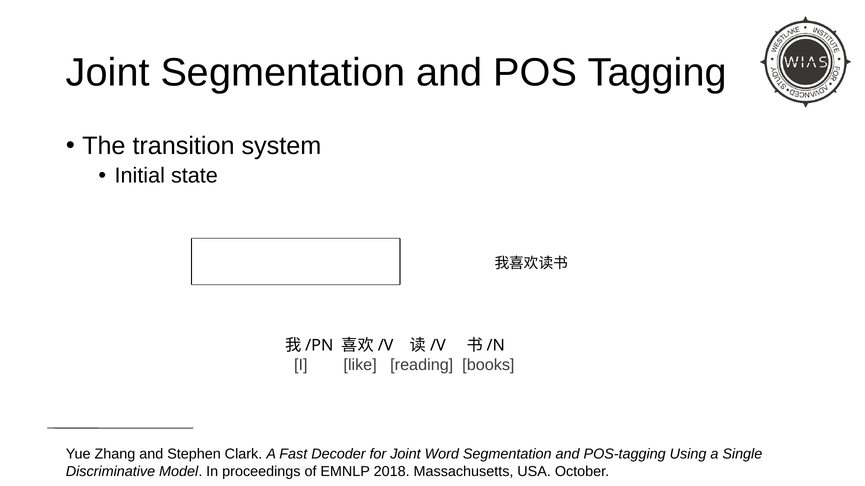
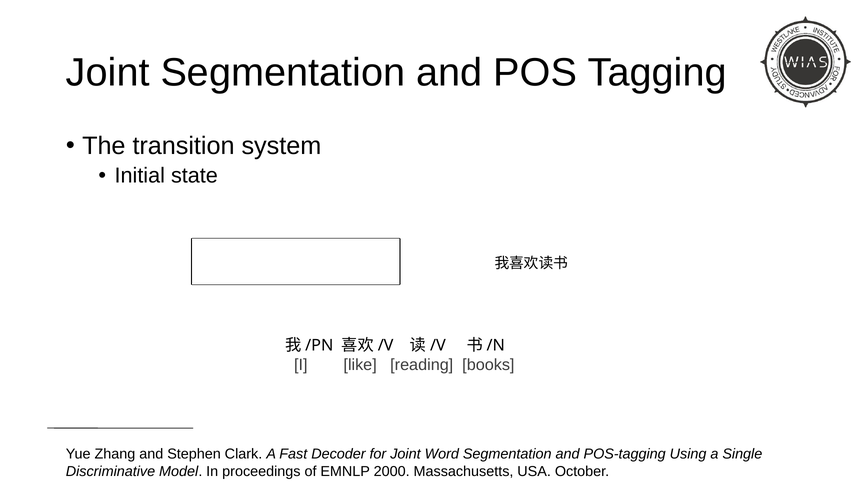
2018: 2018 -> 2000
